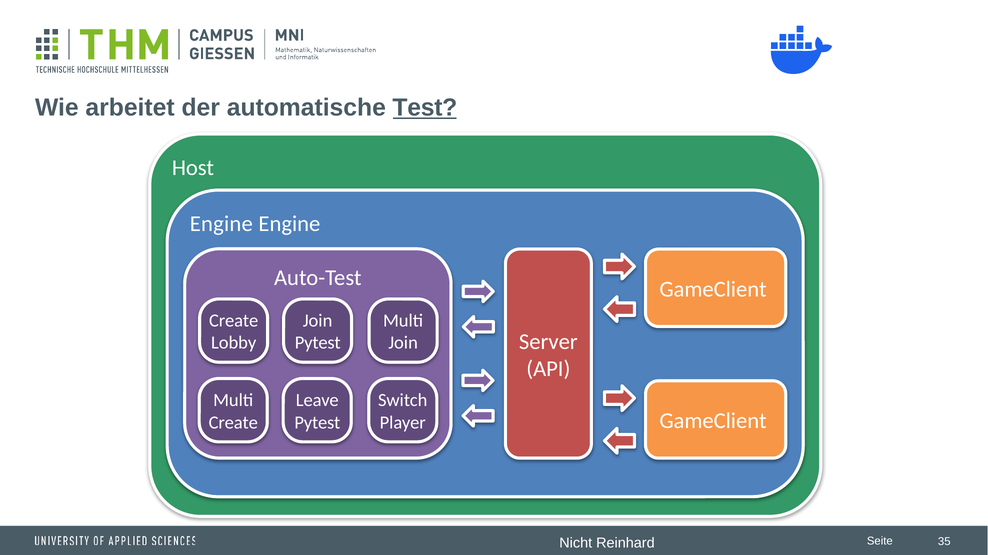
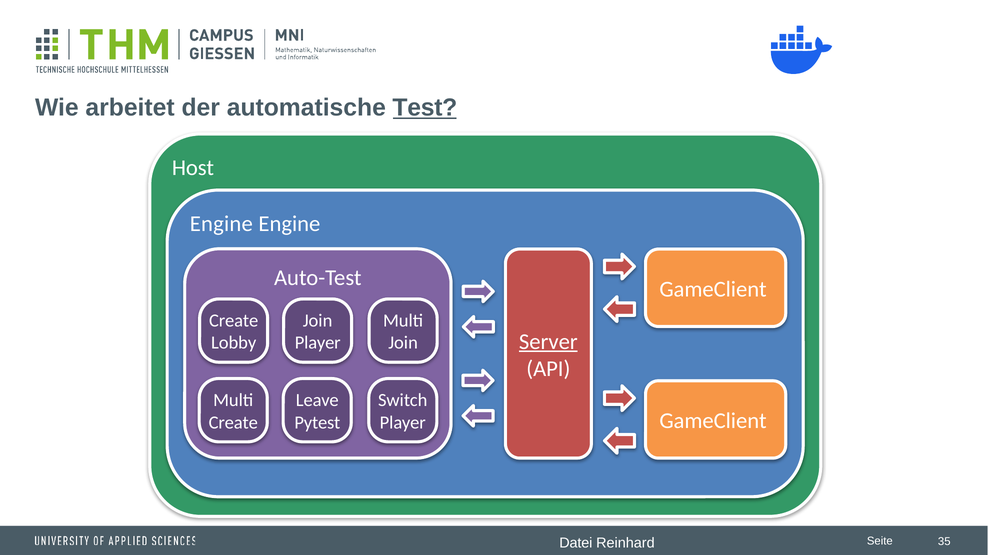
Server underline: none -> present
Pytest at (318, 343): Pytest -> Player
Nicht: Nicht -> Datei
